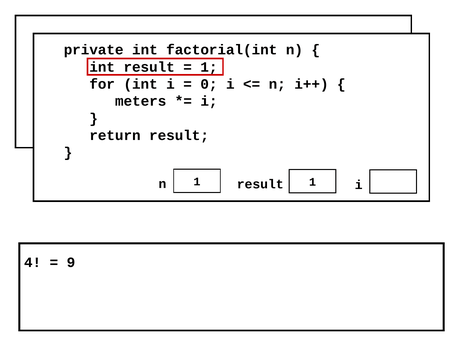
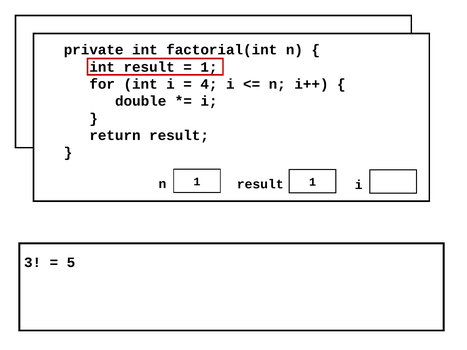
0 at (209, 84): 0 -> 4
meters: meters -> double
4: 4 -> 3
9: 9 -> 5
